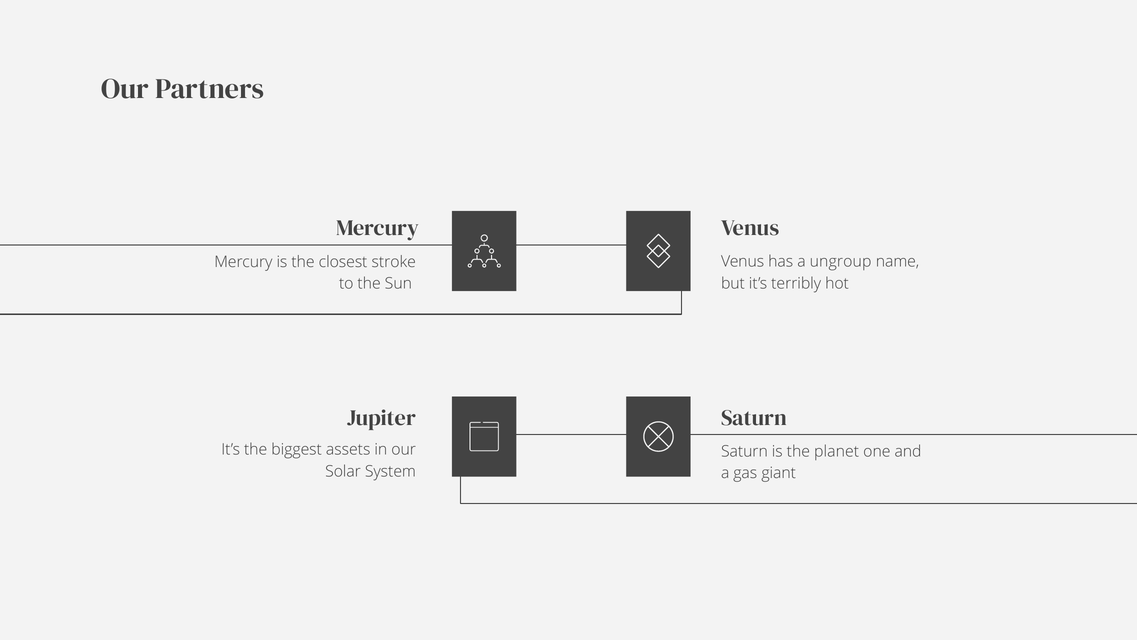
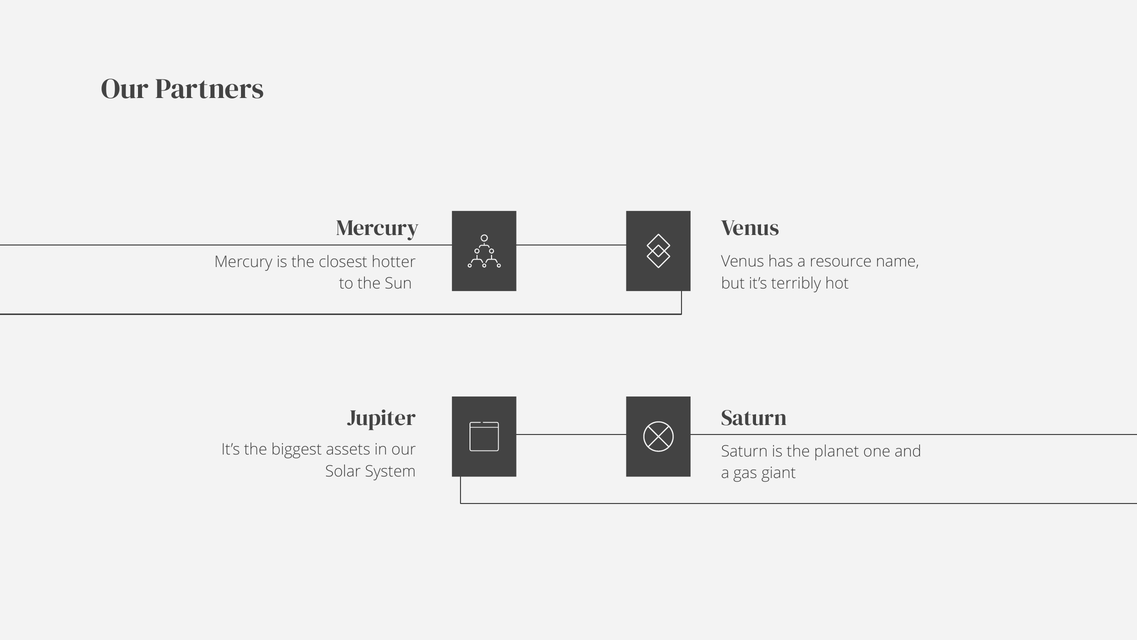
ungroup: ungroup -> resource
stroke: stroke -> hotter
